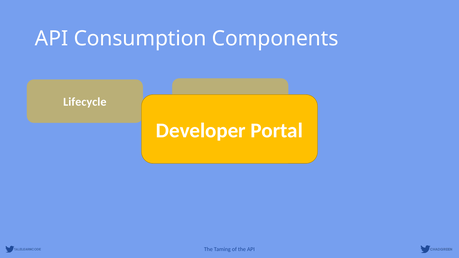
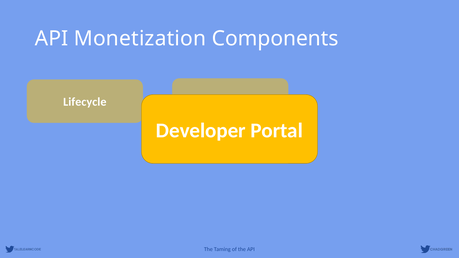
Consumption: Consumption -> Monetization
